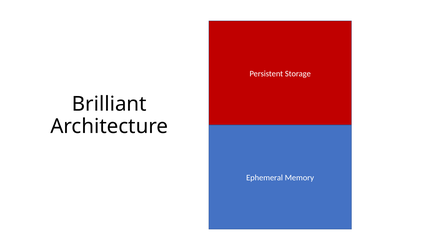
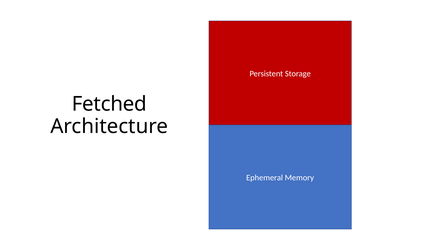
Brilliant: Brilliant -> Fetched
